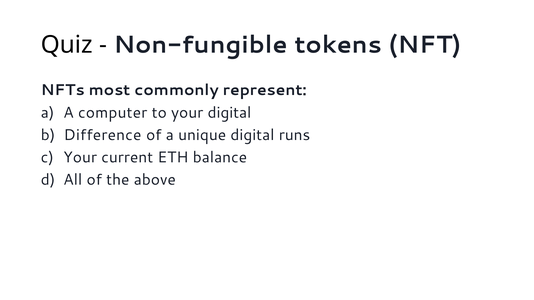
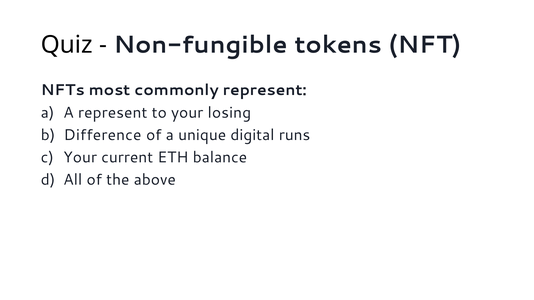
A computer: computer -> represent
your digital: digital -> losing
